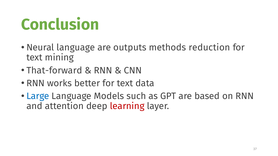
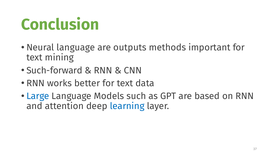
reduction: reduction -> important
That-forward: That-forward -> Such-forward
learning colour: red -> blue
